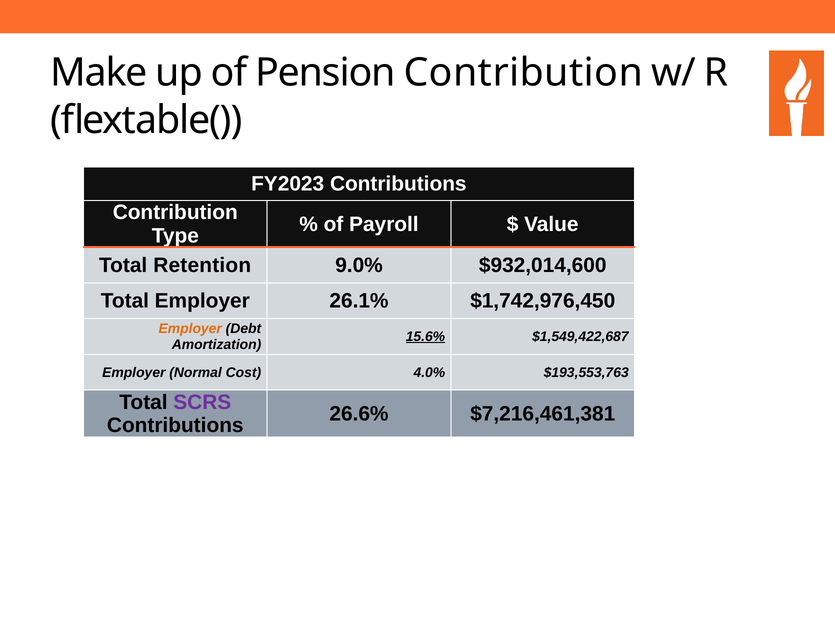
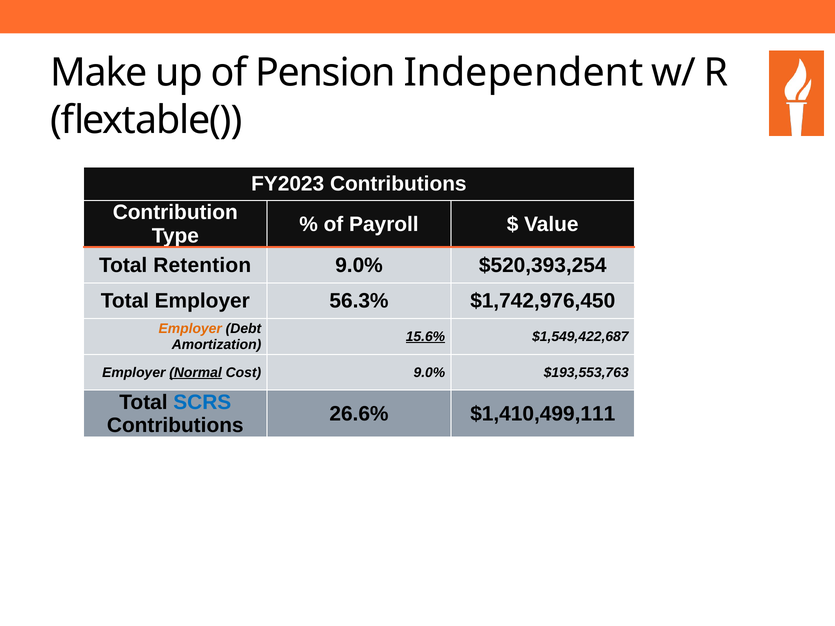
Pension Contribution: Contribution -> Independent
$932,014,600: $932,014,600 -> $520,393,254
26.1%: 26.1% -> 56.3%
Normal underline: none -> present
Cost 4.0%: 4.0% -> 9.0%
SCRS colour: purple -> blue
$7,216,461,381: $7,216,461,381 -> $1,410,499,111
